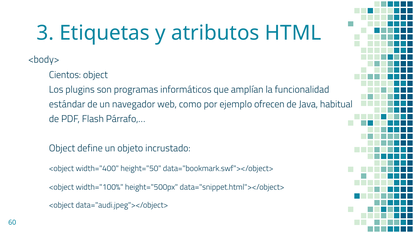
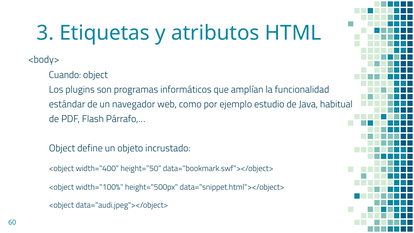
Cientos: Cientos -> Cuando
ofrecen: ofrecen -> estudio
